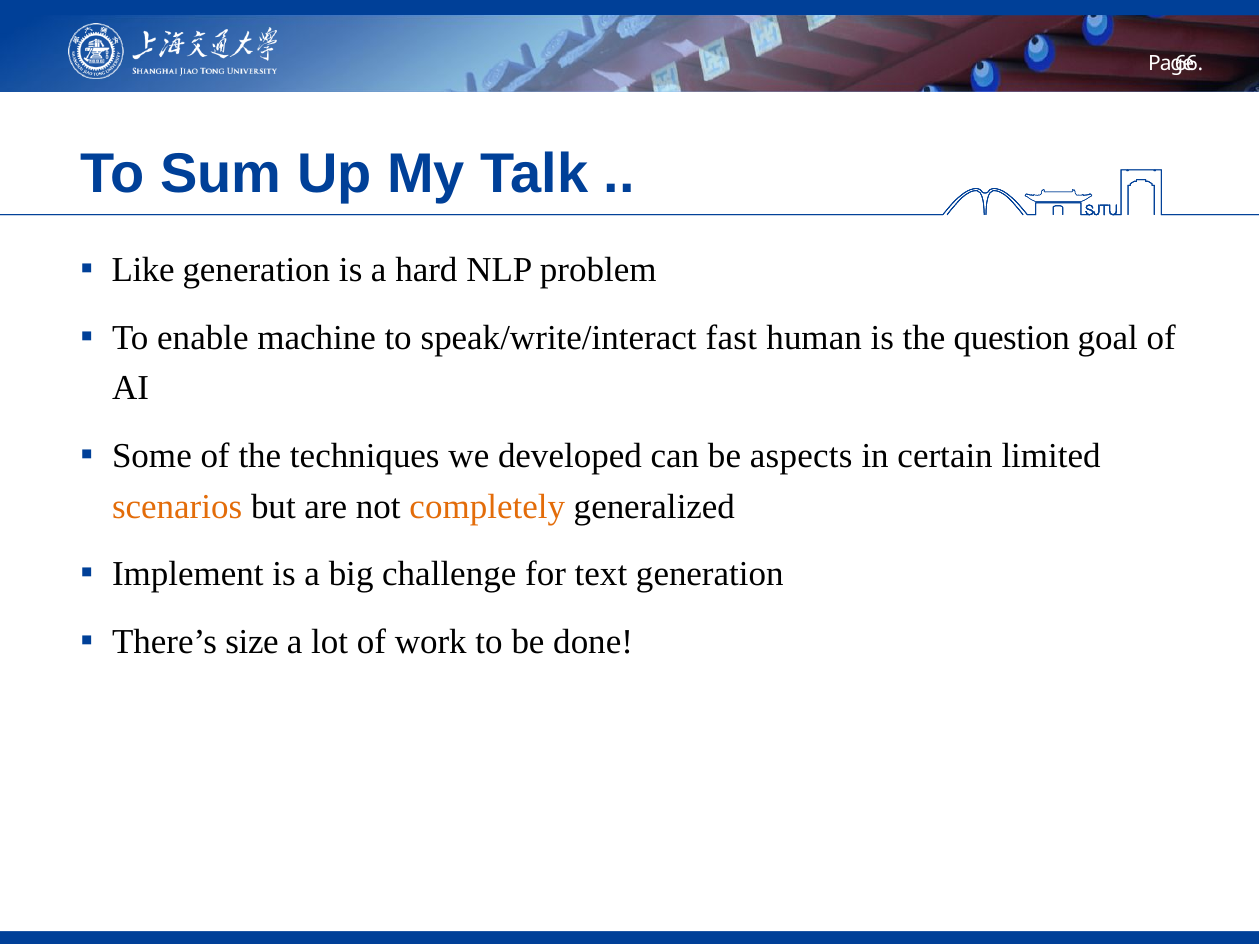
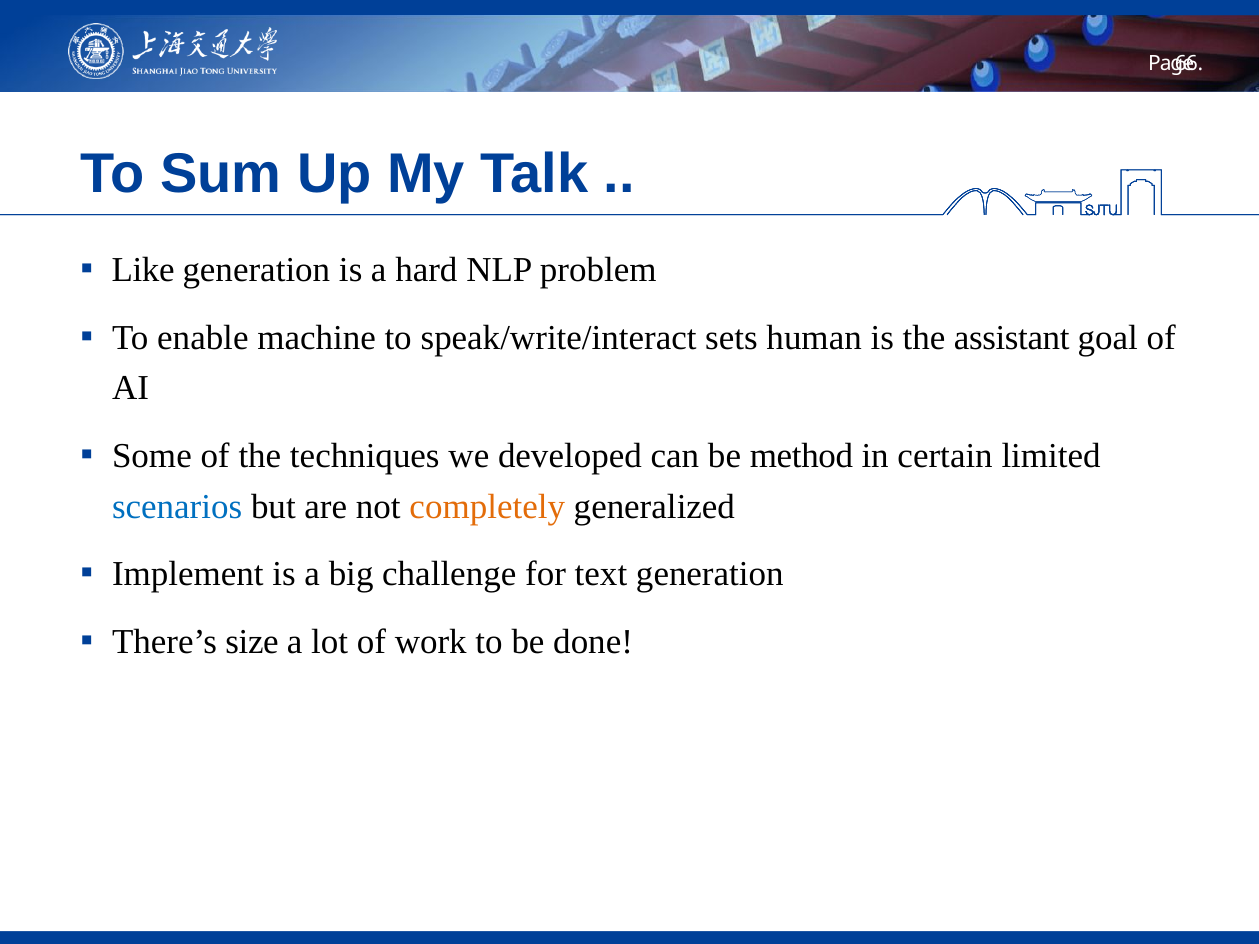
fast: fast -> sets
question: question -> assistant
aspects: aspects -> method
scenarios colour: orange -> blue
